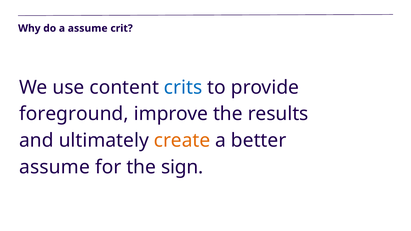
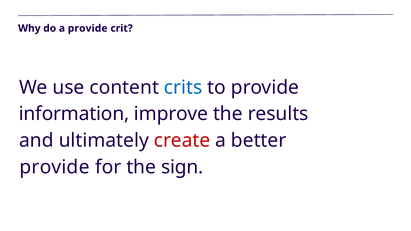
a assume: assume -> provide
foreground: foreground -> information
create colour: orange -> red
assume at (55, 167): assume -> provide
